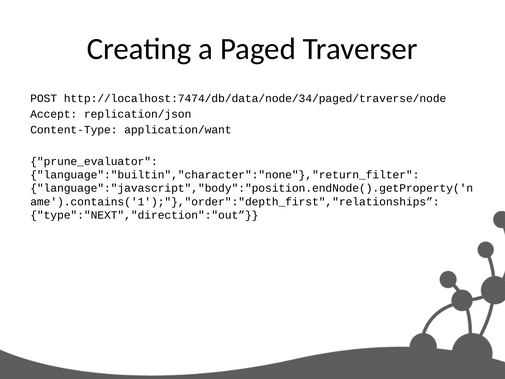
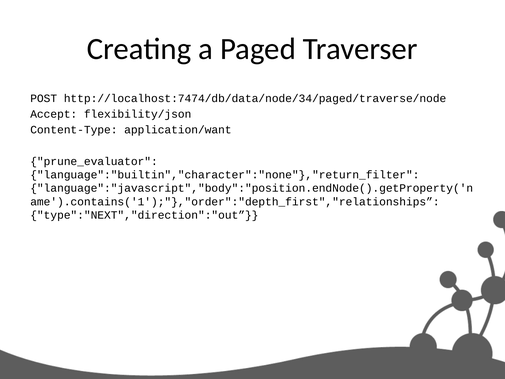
replication/json: replication/json -> flexibility/json
